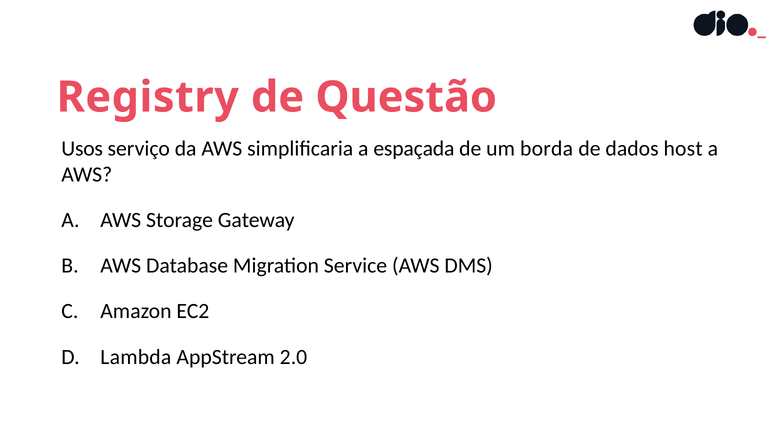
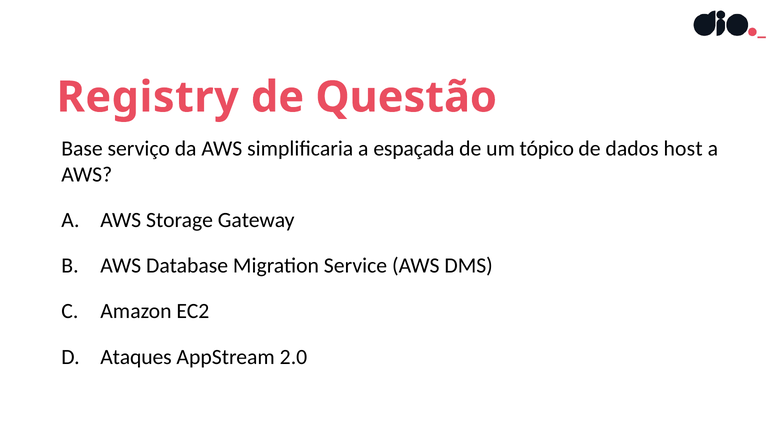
Usos: Usos -> Base
borda: borda -> tópico
Lambda: Lambda -> Ataques
